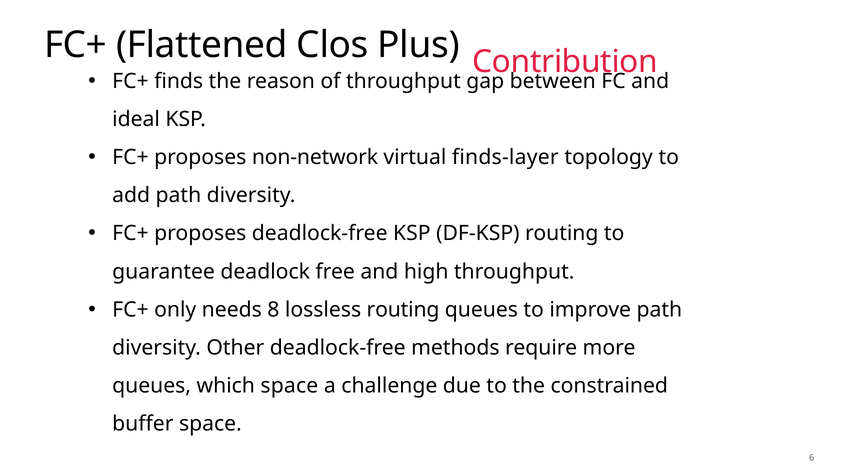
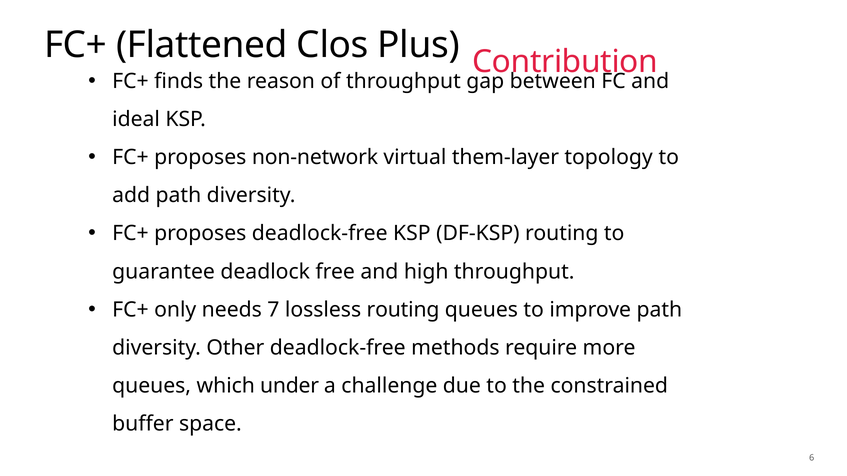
finds-layer: finds-layer -> them-layer
8: 8 -> 7
which space: space -> under
